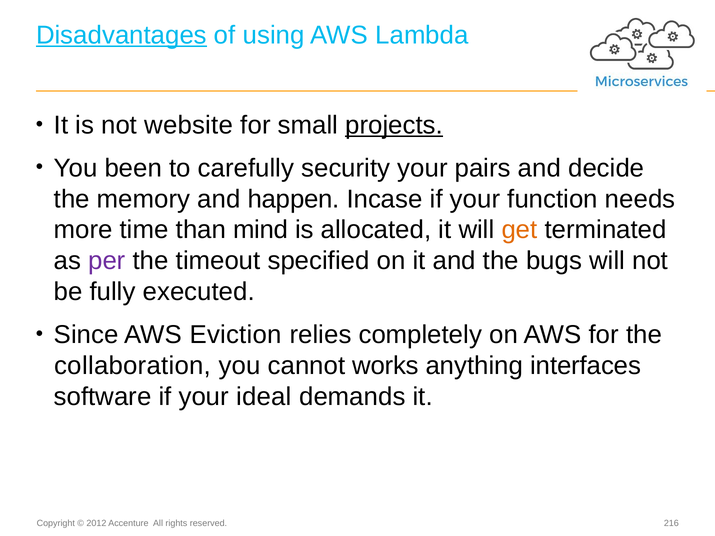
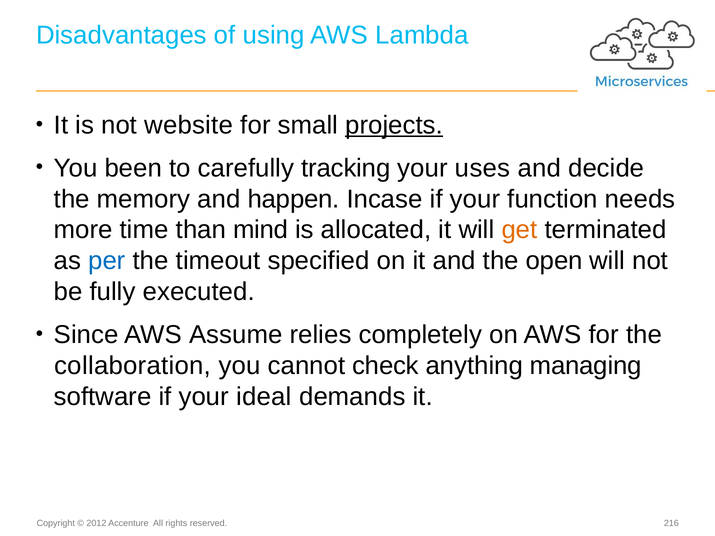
Disadvantages underline: present -> none
security: security -> tracking
pairs: pairs -> uses
per colour: purple -> blue
bugs: bugs -> open
Eviction: Eviction -> Assume
works: works -> check
interfaces: interfaces -> managing
